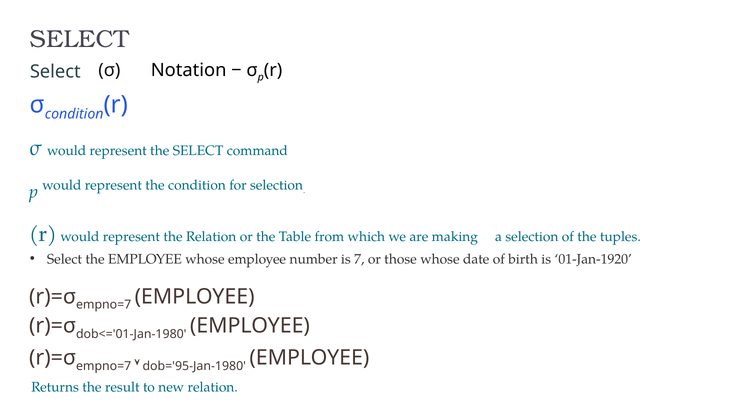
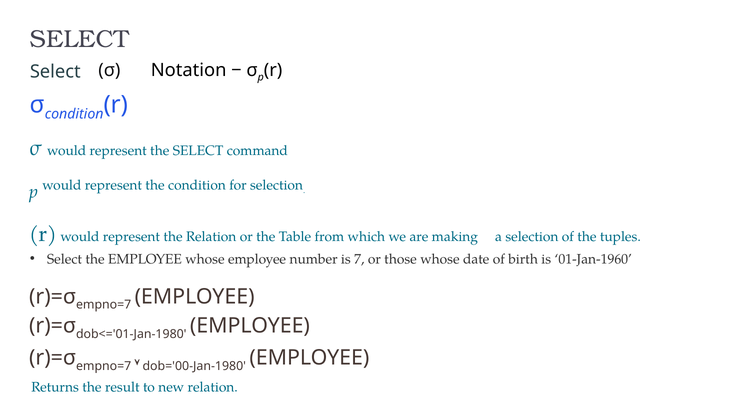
01-Jan-1920: 01-Jan-1920 -> 01-Jan-1960
dob='95-Jan-1980: dob='95-Jan-1980 -> dob='00-Jan-1980
